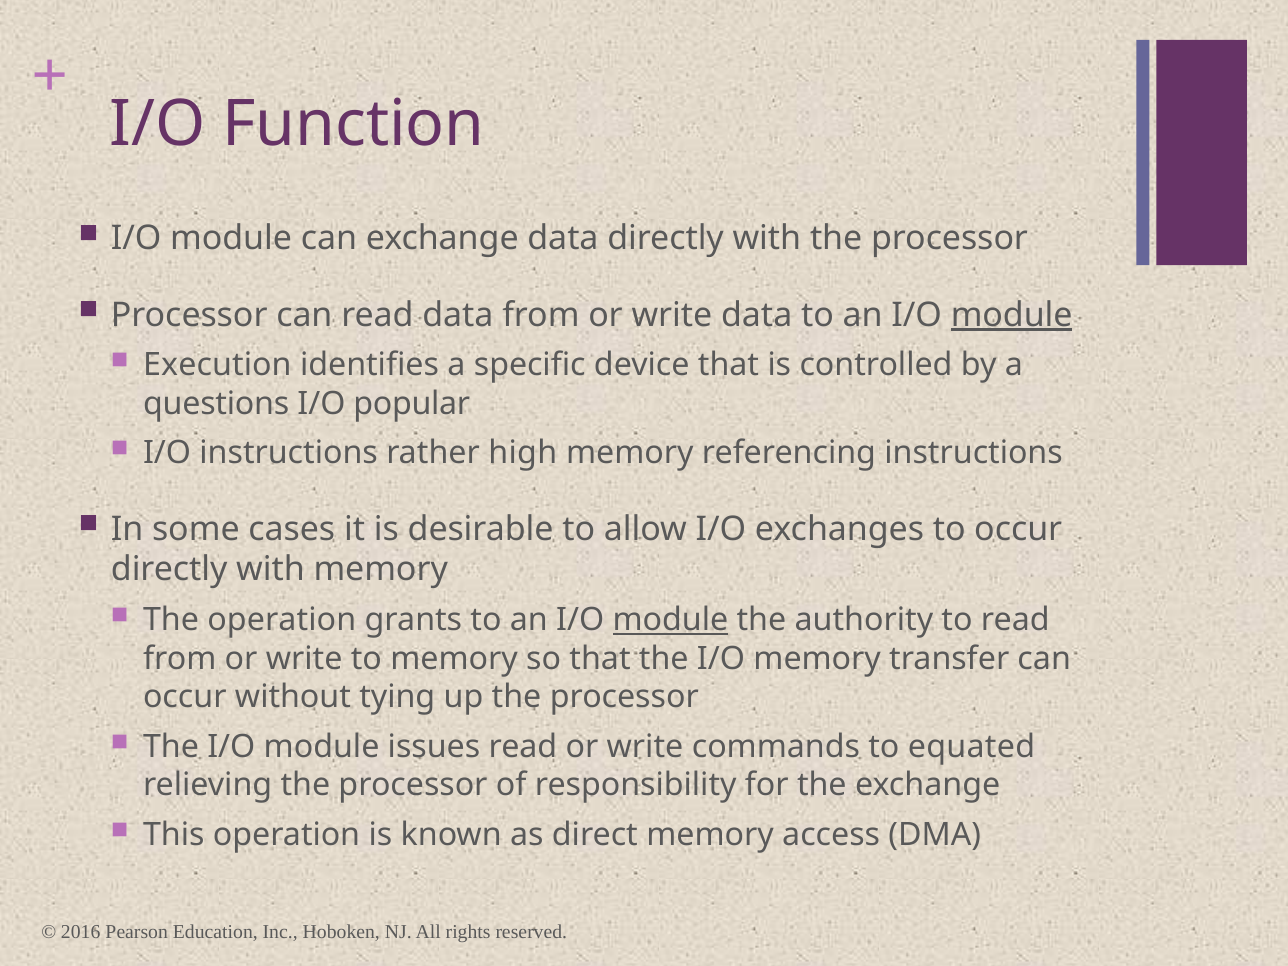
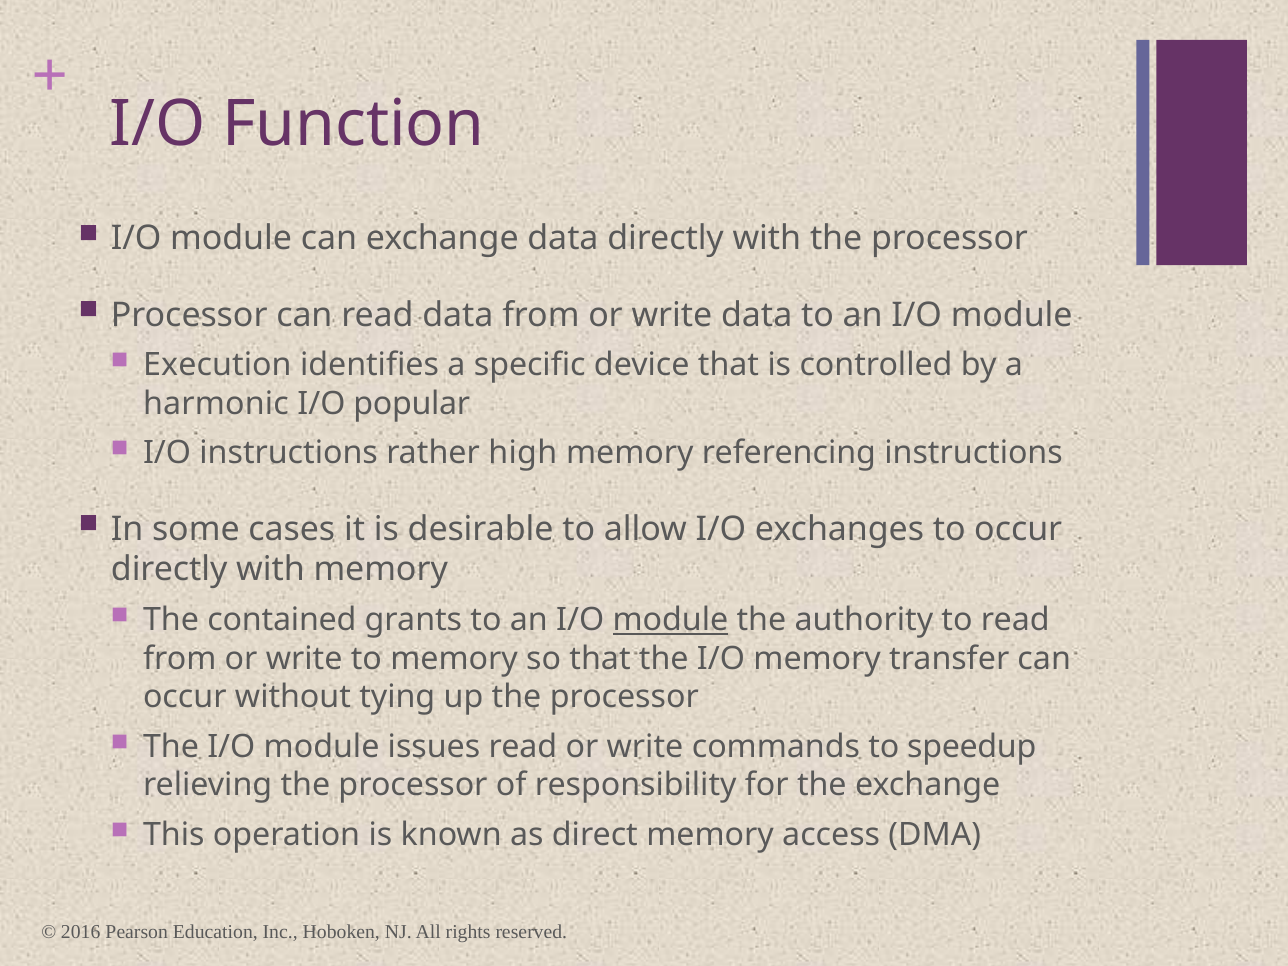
module at (1012, 315) underline: present -> none
questions: questions -> harmonic
The operation: operation -> contained
equated: equated -> speedup
